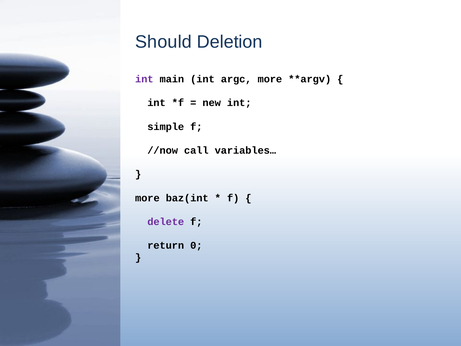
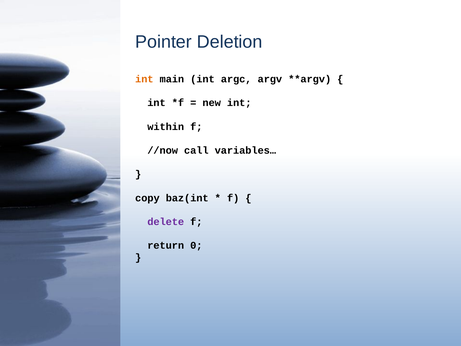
Should: Should -> Pointer
int at (144, 79) colour: purple -> orange
argc more: more -> argv
simple: simple -> within
more at (147, 198): more -> copy
